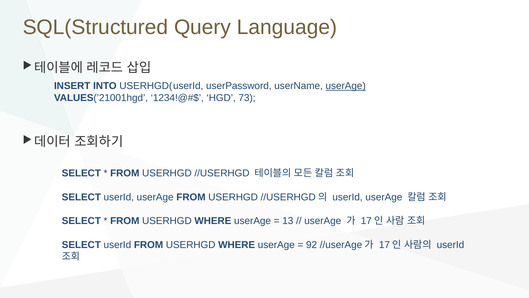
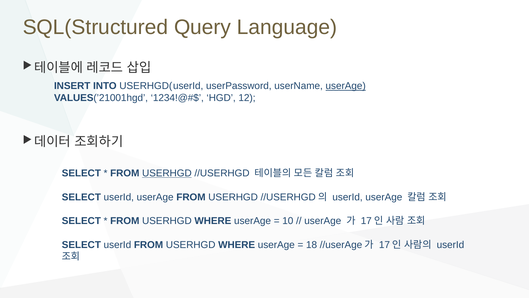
73: 73 -> 12
USERHGD at (167, 173) underline: none -> present
13: 13 -> 10
92: 92 -> 18
